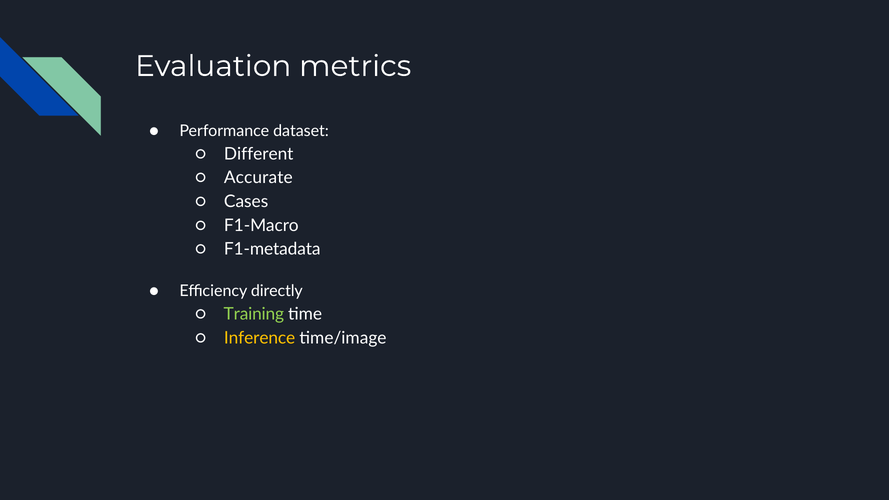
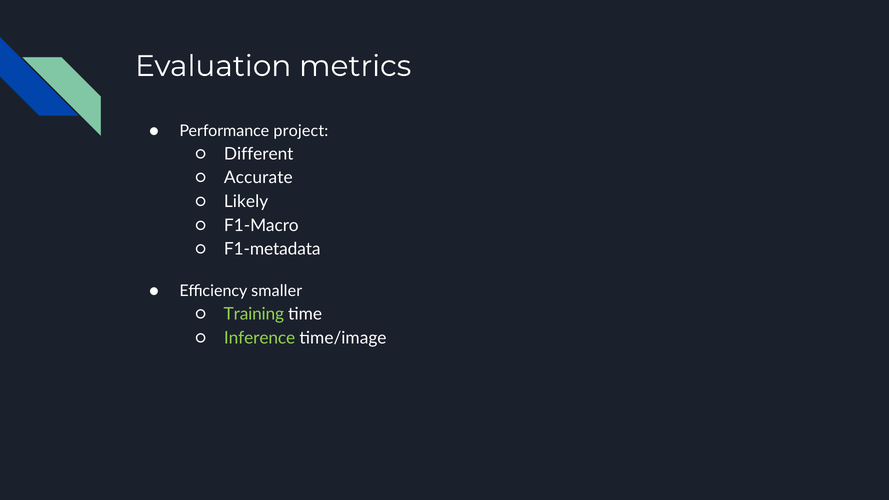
dataset: dataset -> project
Cases: Cases -> Likely
directly: directly -> smaller
Inference colour: yellow -> light green
